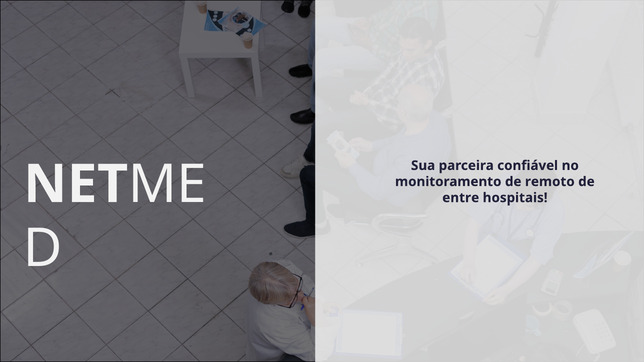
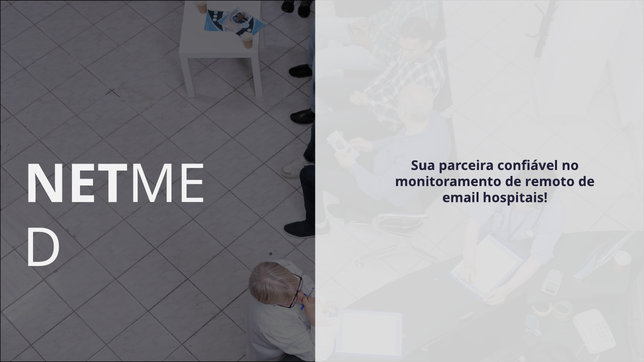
entre: entre -> email
